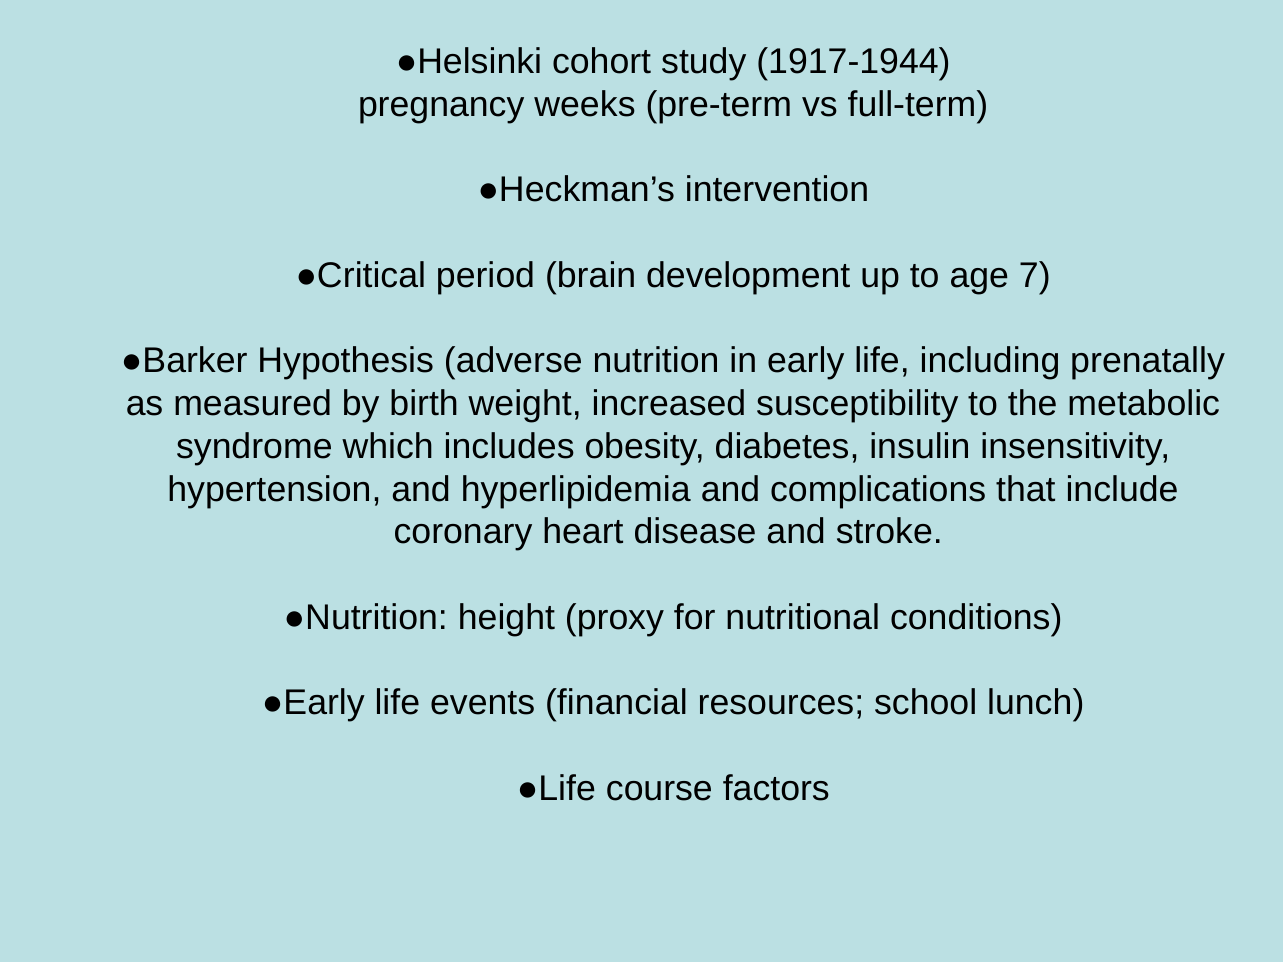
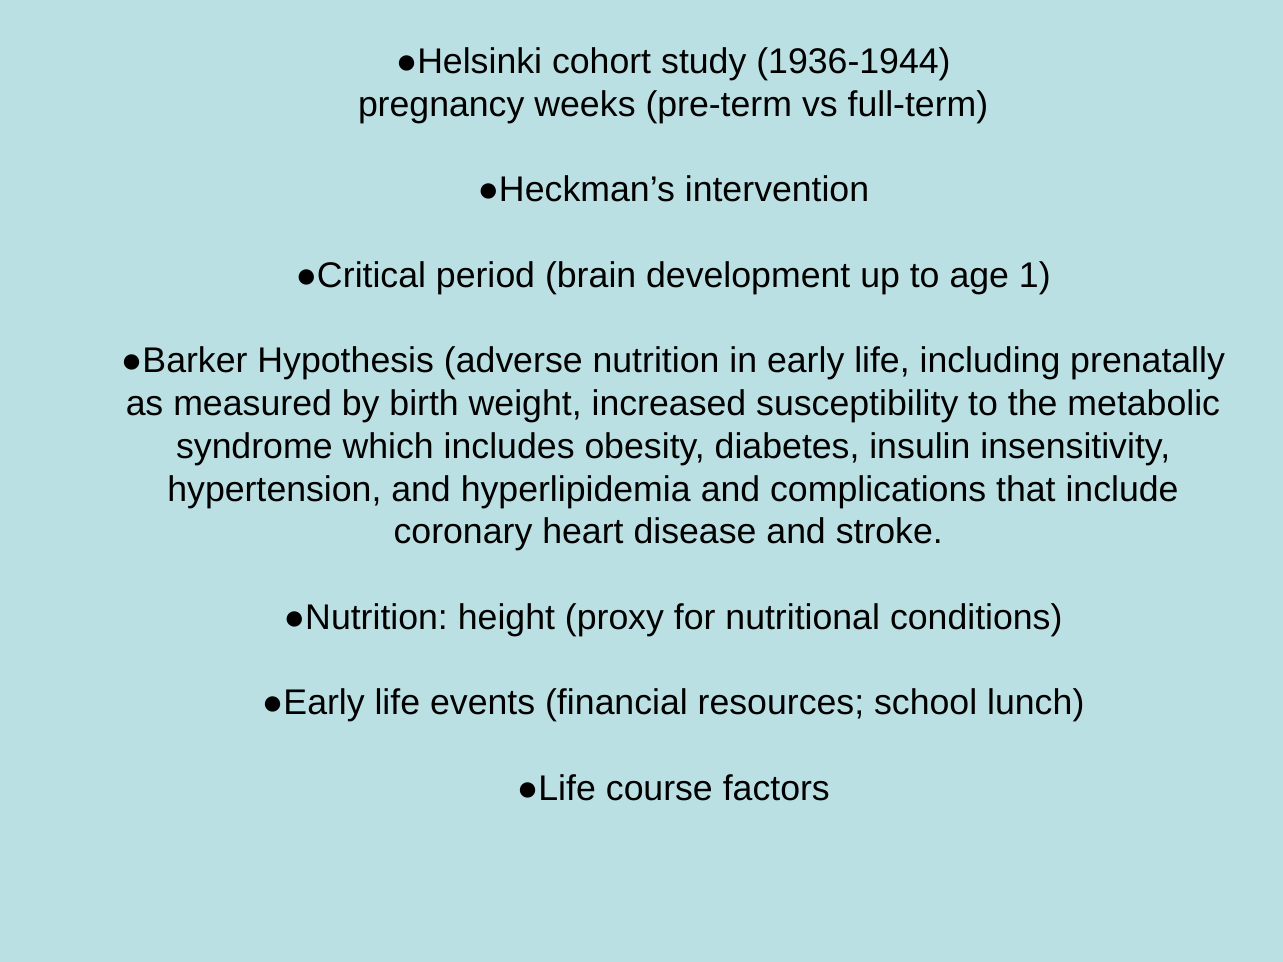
1917-1944: 1917-1944 -> 1936-1944
7: 7 -> 1
